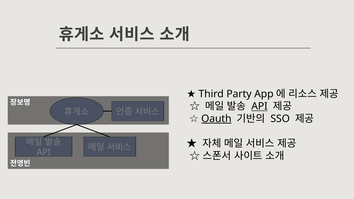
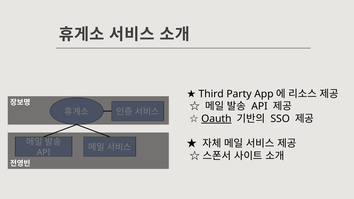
API at (259, 106) underline: present -> none
